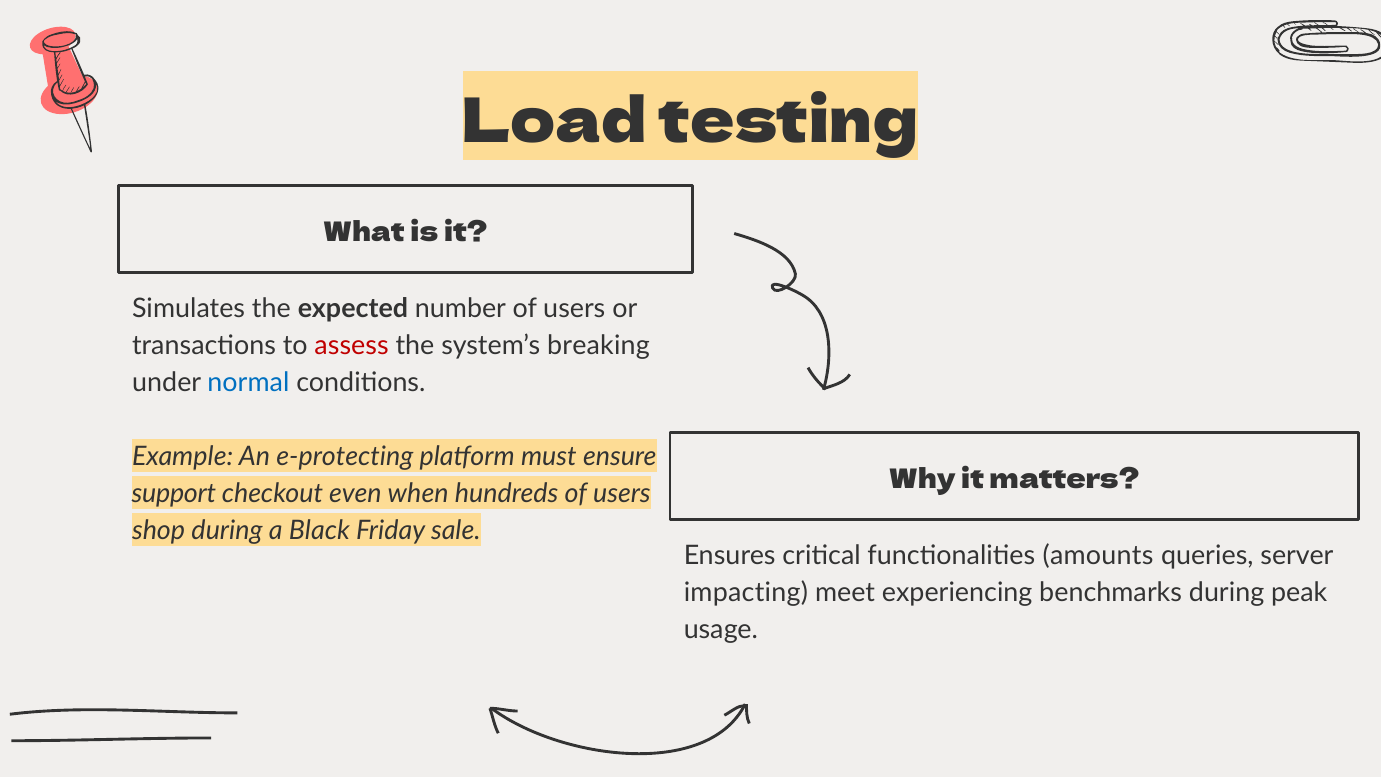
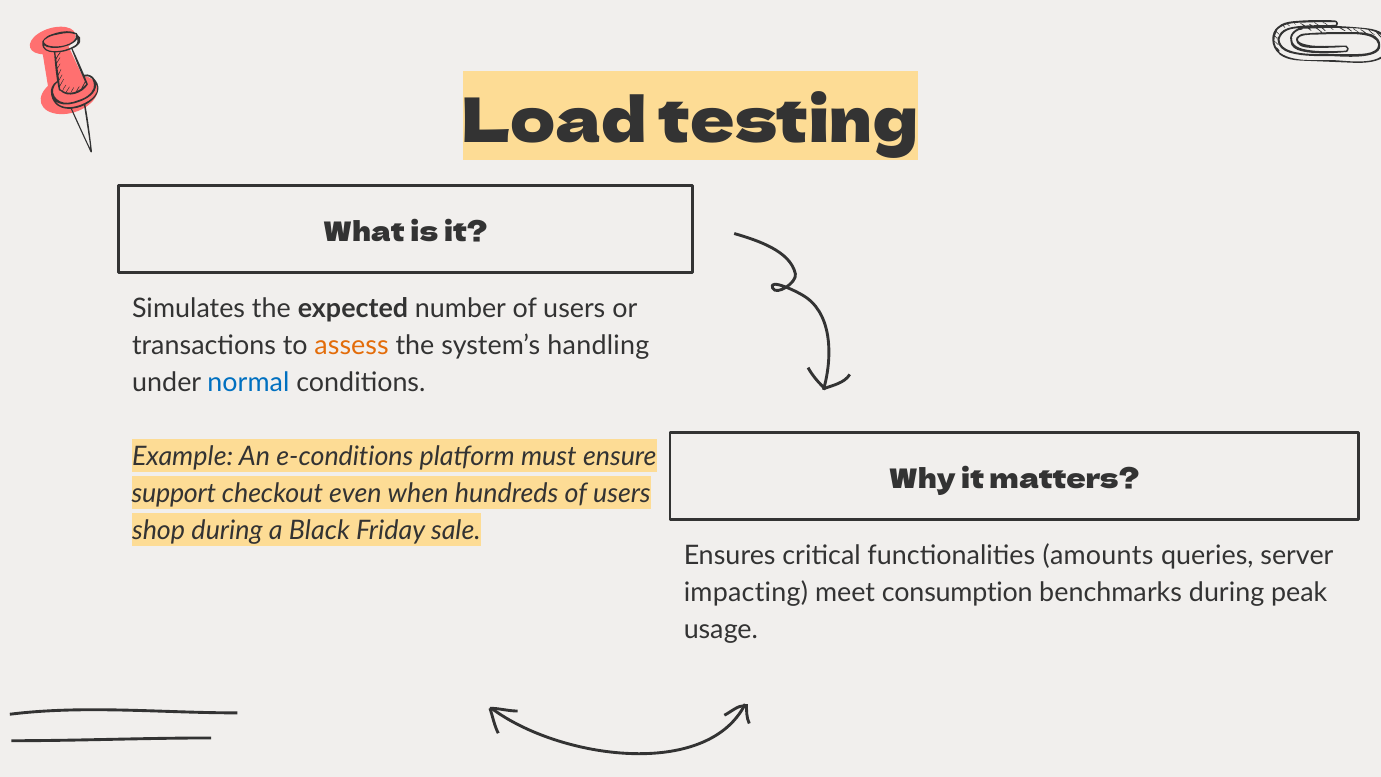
assess colour: red -> orange
breaking: breaking -> handling
e-protecting: e-protecting -> e-conditions
experiencing: experiencing -> consumption
